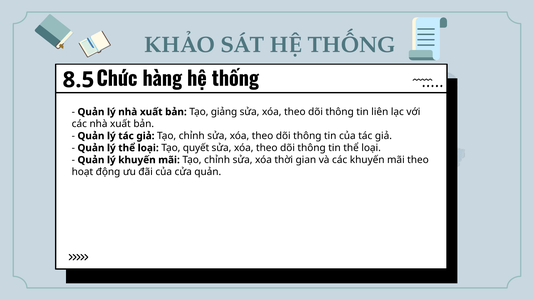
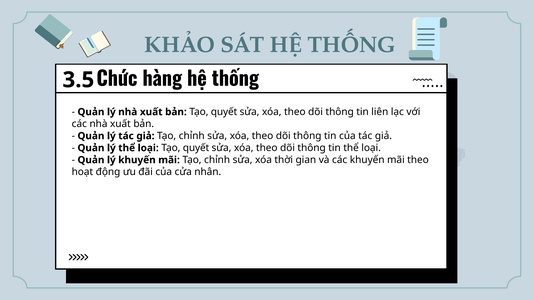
8.5: 8.5 -> 3.5
bản Tạo giảng: giảng -> quyết
cửa quản: quản -> nhân
